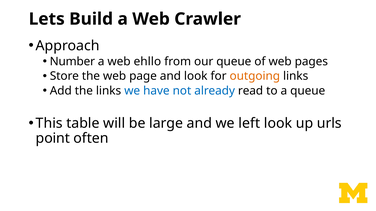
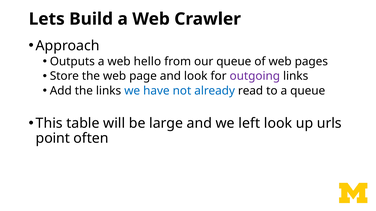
Number: Number -> Outputs
ehllo: ehllo -> hello
outgoing colour: orange -> purple
